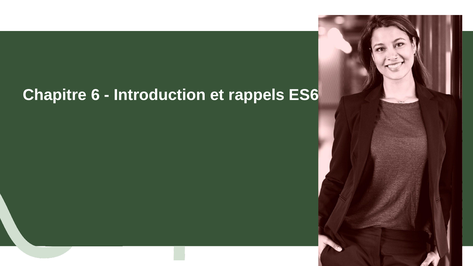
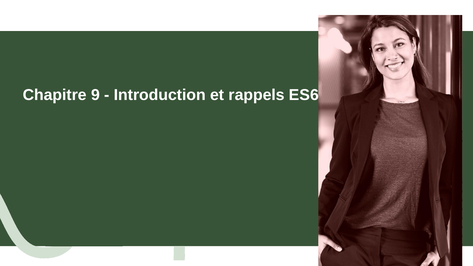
6: 6 -> 9
